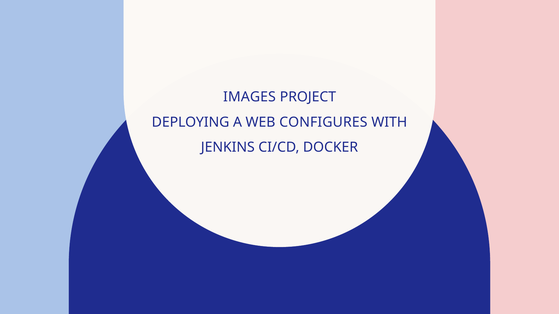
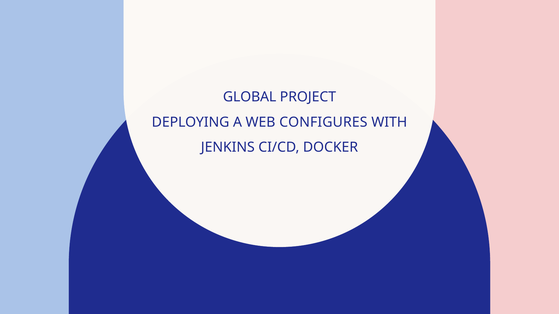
IMAGES: IMAGES -> GLOBAL
